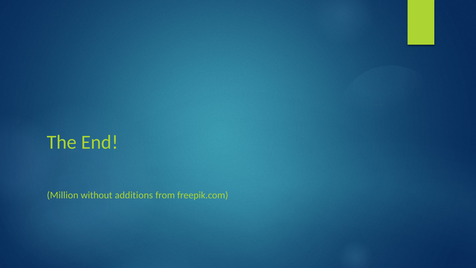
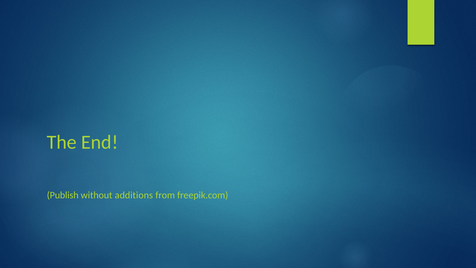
Million: Million -> Publish
